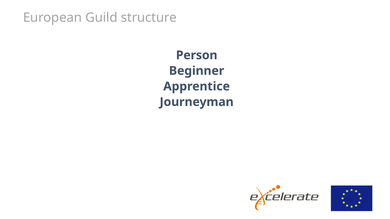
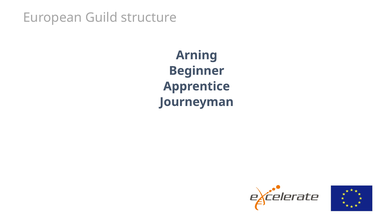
Person: Person -> Arning
